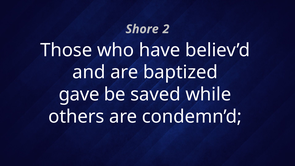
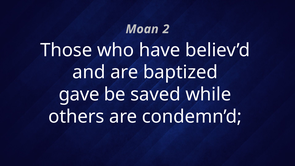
Shore: Shore -> Moan
